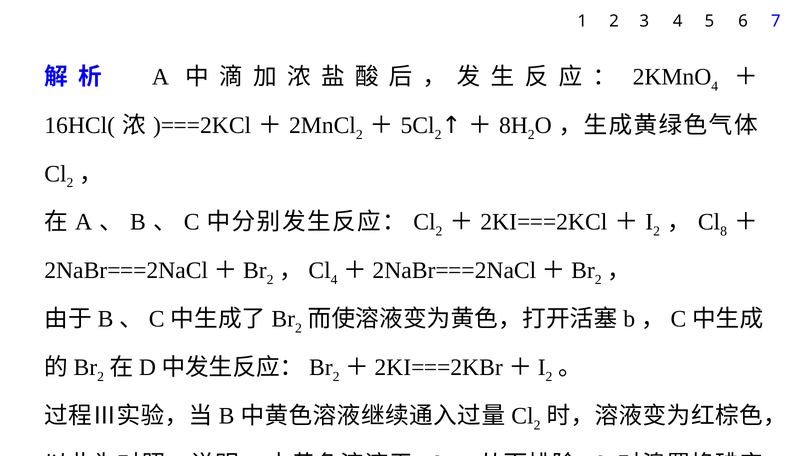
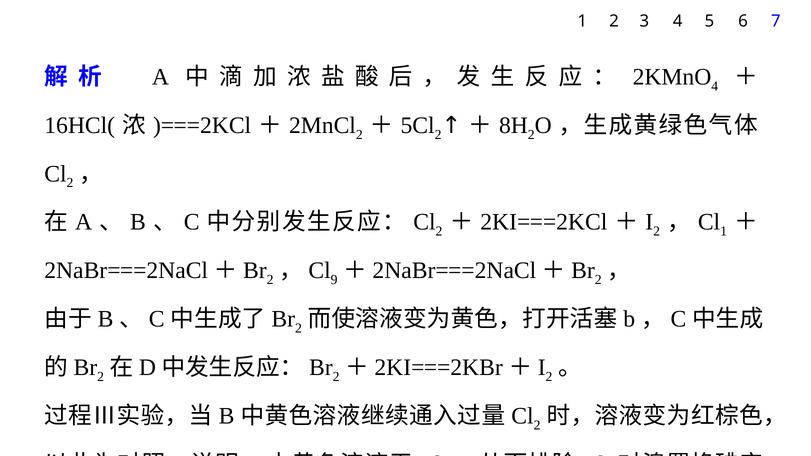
8 at (724, 232): 8 -> 1
4 at (334, 280): 4 -> 9
